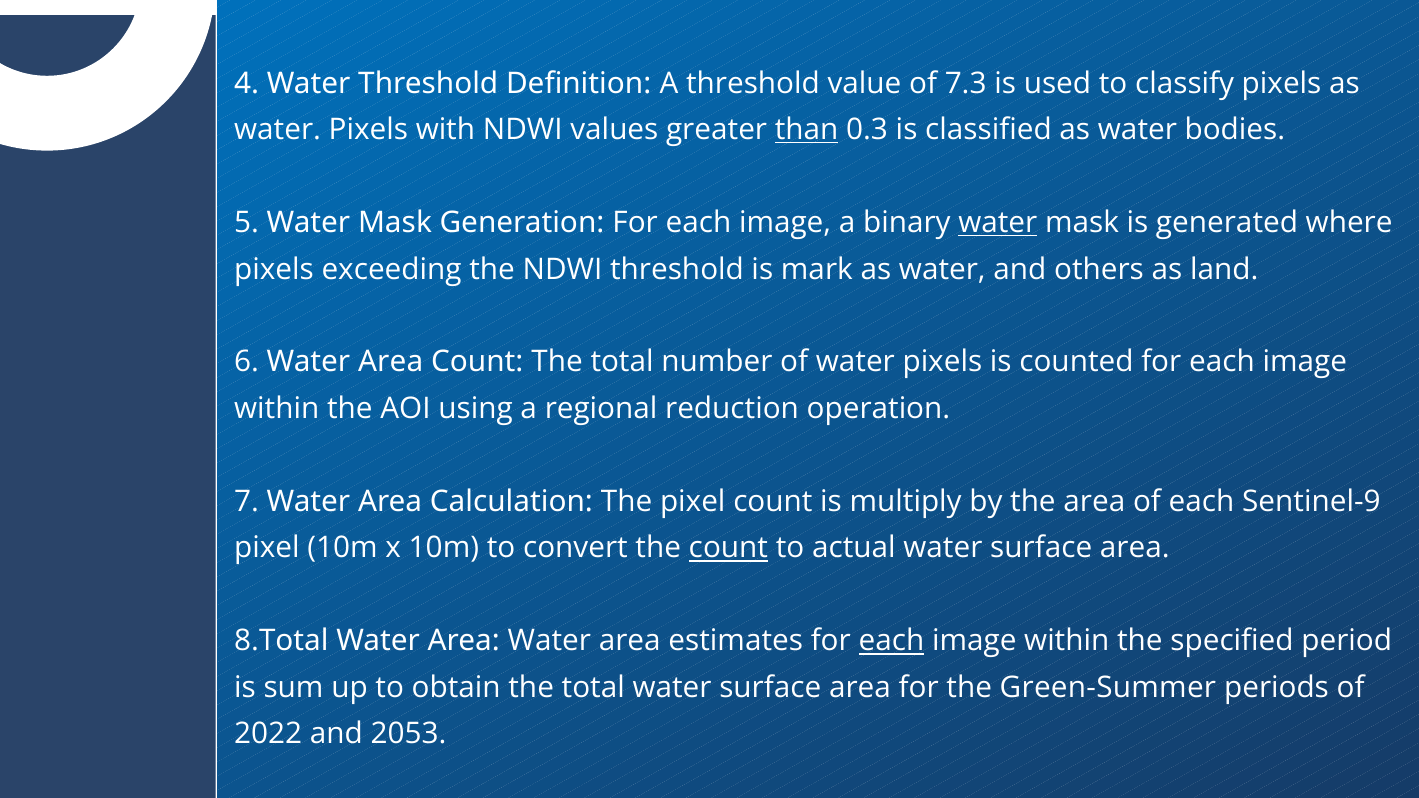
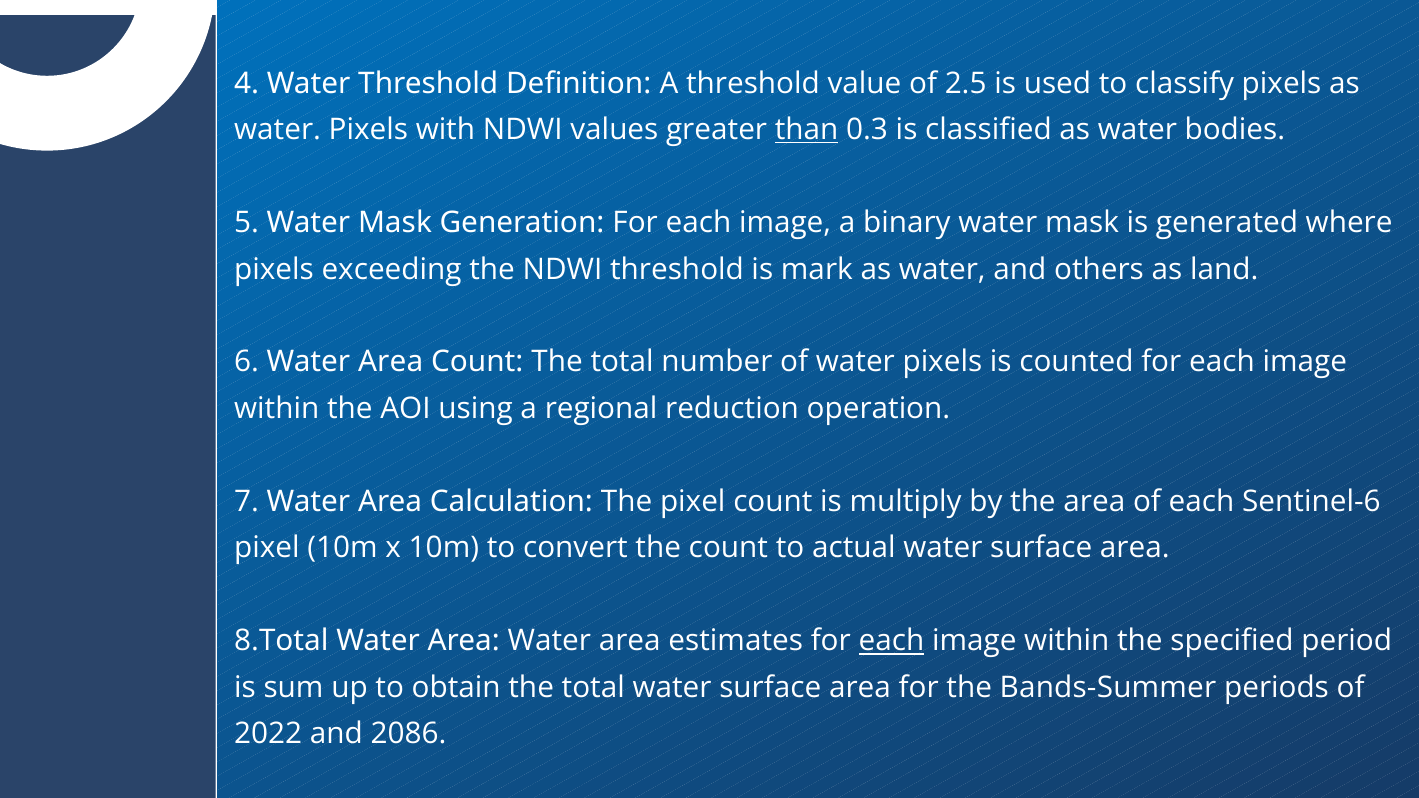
7.3: 7.3 -> 2.5
water at (998, 223) underline: present -> none
Sentinel-9: Sentinel-9 -> Sentinel-6
count at (728, 548) underline: present -> none
Green-Summer: Green-Summer -> Bands-Summer
2053: 2053 -> 2086
